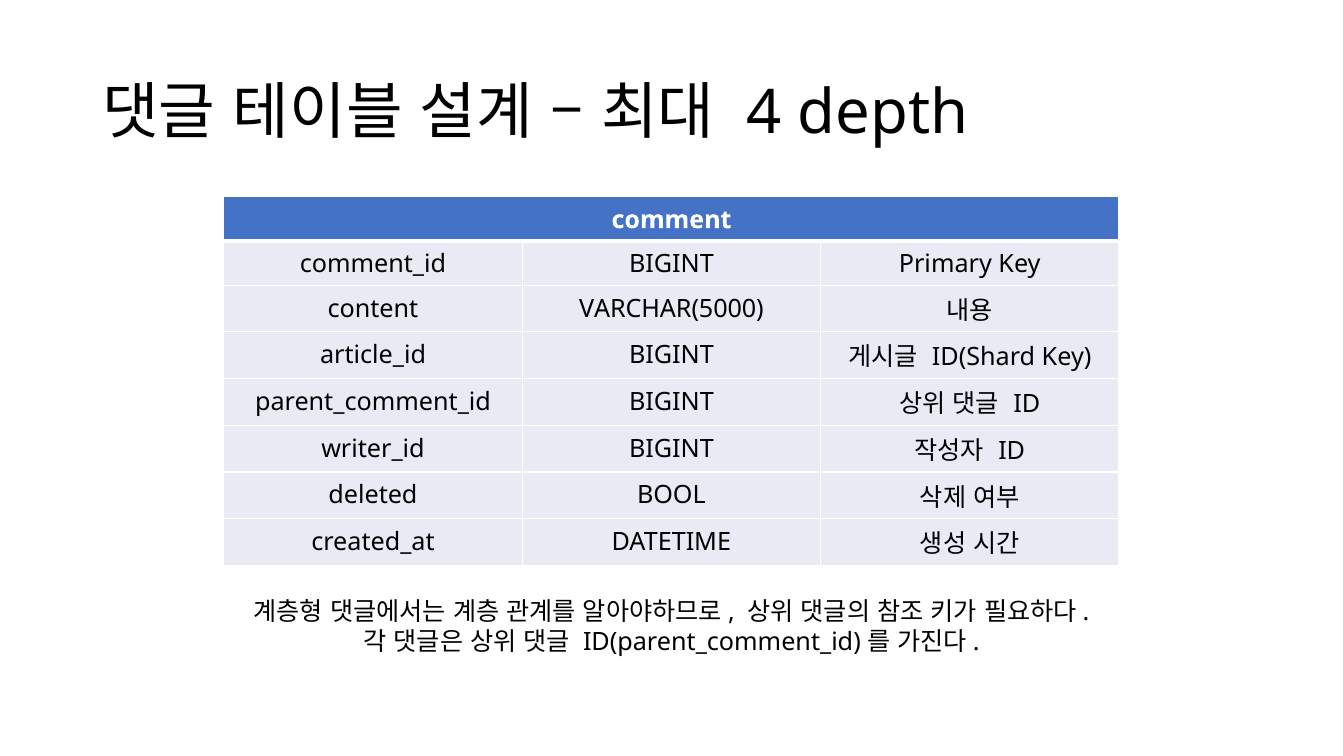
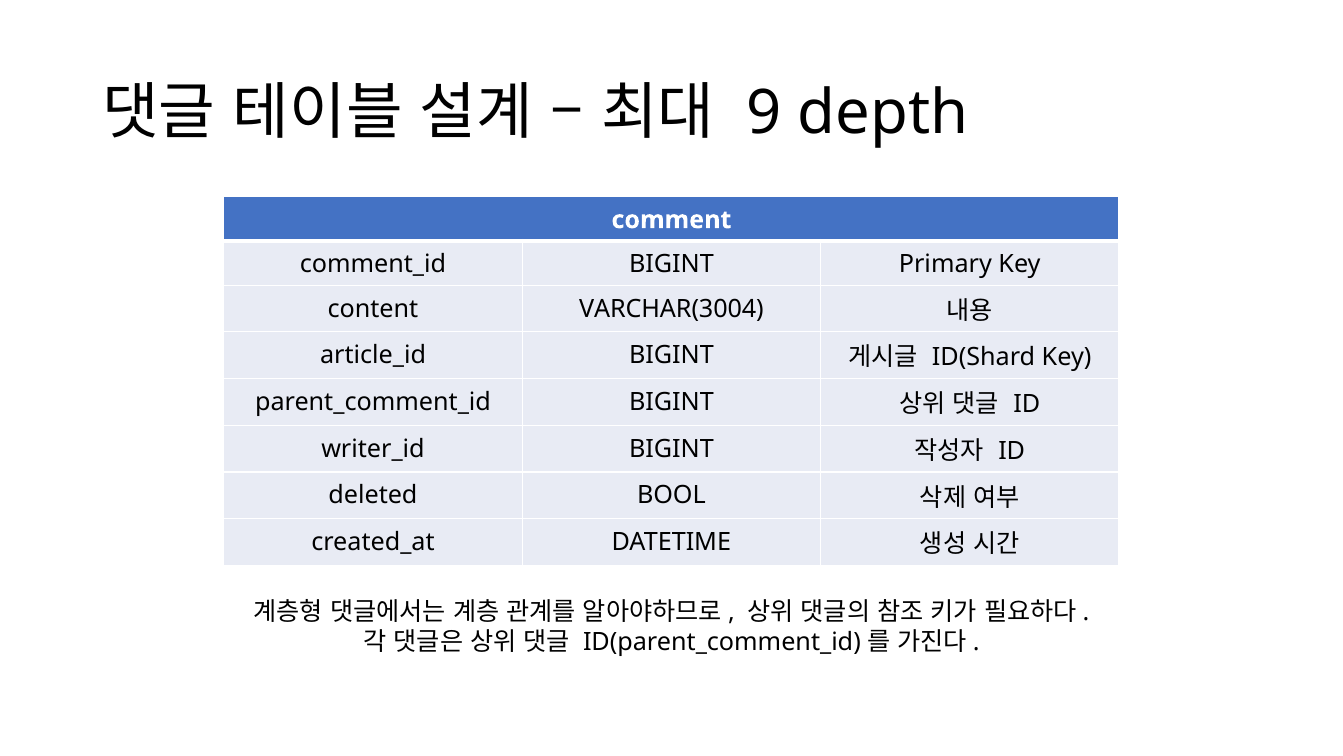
4: 4 -> 9
VARCHAR(5000: VARCHAR(5000 -> VARCHAR(3004
